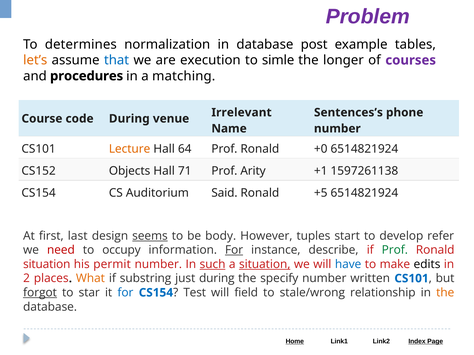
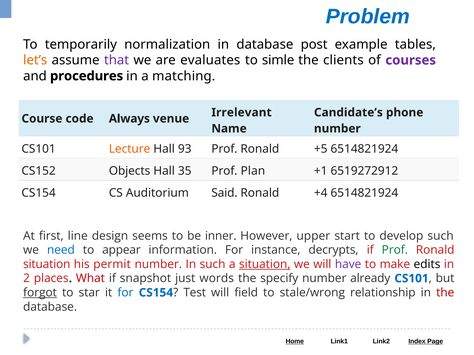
Problem colour: purple -> blue
determines: determines -> temporarily
that colour: blue -> purple
execution: execution -> evaluates
longer: longer -> clients
Sentences’s: Sentences’s -> Candidate’s
code During: During -> Always
64: 64 -> 93
+0: +0 -> +5
71: 71 -> 35
Arity: Arity -> Plan
1597261138: 1597261138 -> 6519272912
+5: +5 -> +4
last: last -> line
seems underline: present -> none
body: body -> inner
tuples: tuples -> upper
develop refer: refer -> such
need colour: red -> blue
occupy: occupy -> appear
For at (234, 250) underline: present -> none
describe: describe -> decrypts
such at (213, 265) underline: present -> none
have colour: blue -> purple
What colour: orange -> red
substring: substring -> snapshot
just during: during -> words
written: written -> already
the at (445, 293) colour: orange -> red
